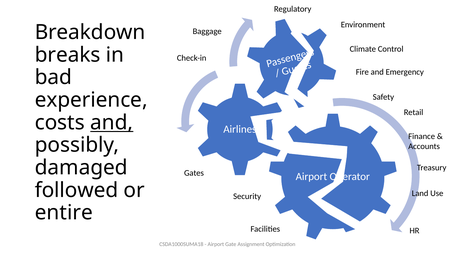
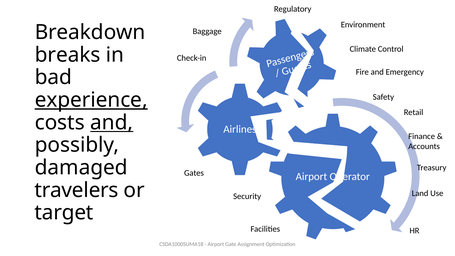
experience underline: none -> present
followed: followed -> travelers
entire: entire -> target
